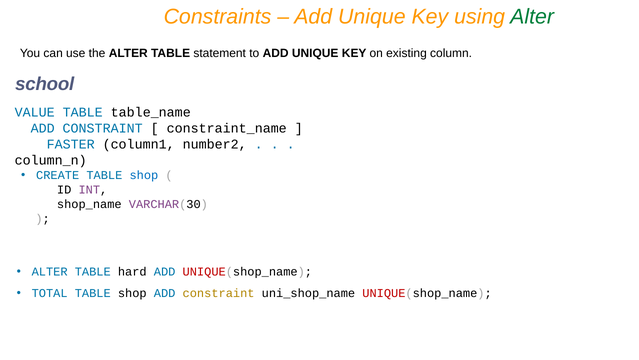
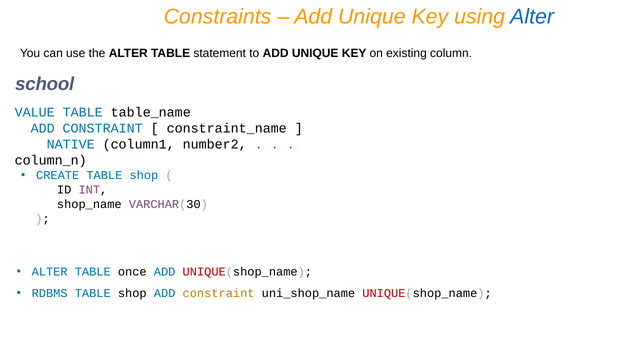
Alter at (532, 17) colour: green -> blue
FASTER: FASTER -> NATIVE
hard: hard -> once
TOTAL: TOTAL -> RDBMS
